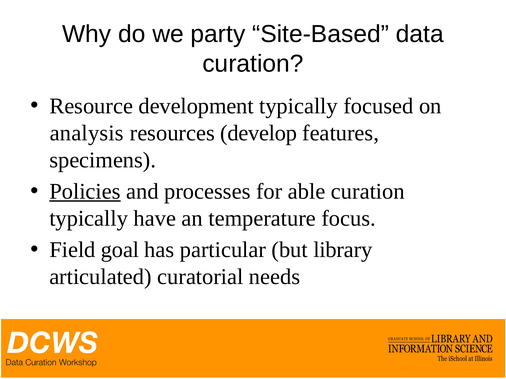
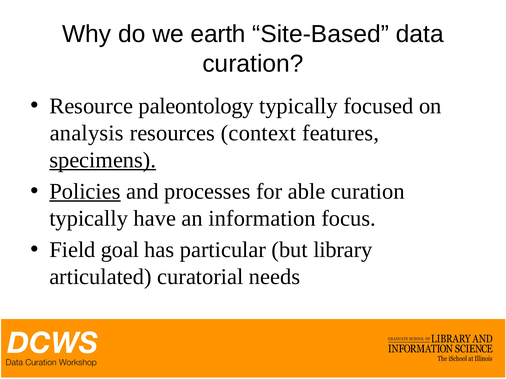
party: party -> earth
development: development -> paleontology
develop: develop -> context
specimens underline: none -> present
temperature: temperature -> information
